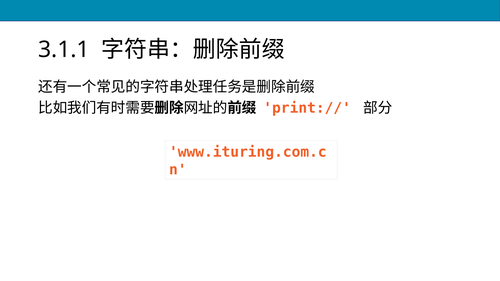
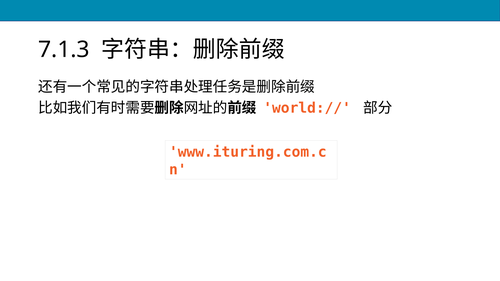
3.1.1: 3.1.1 -> 7.1.3
print://: print:// -> world://
